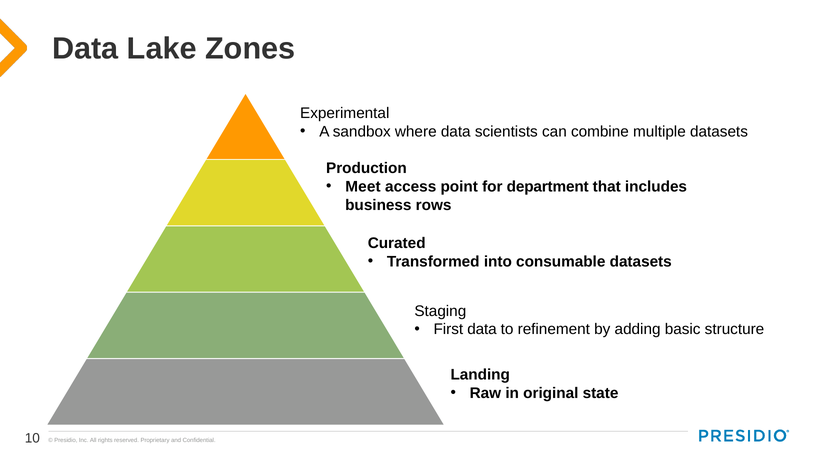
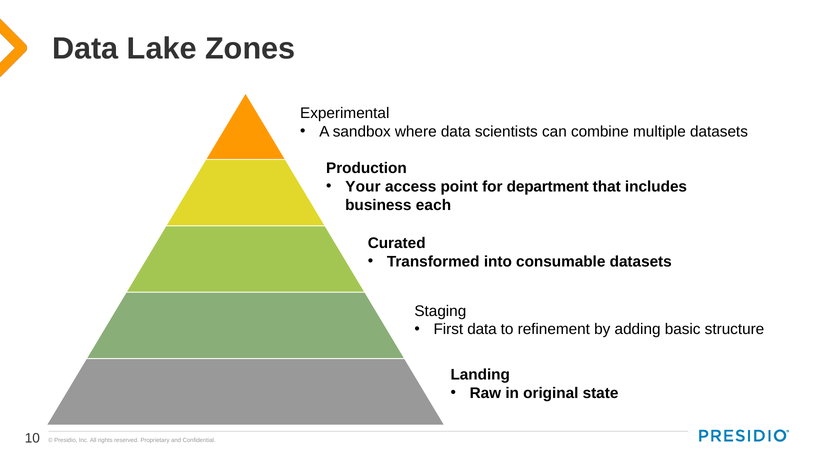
Meet: Meet -> Your
rows: rows -> each
